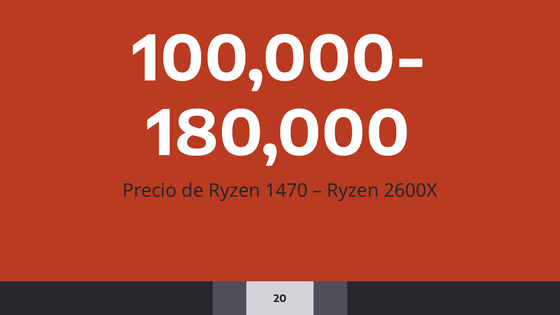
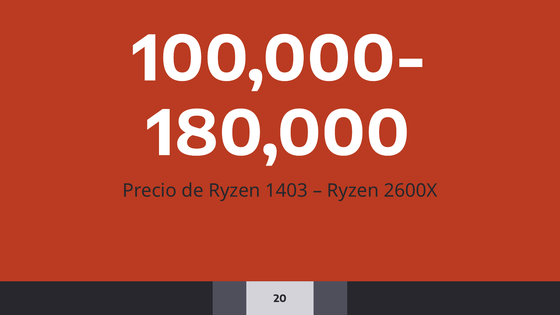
1470: 1470 -> 1403
